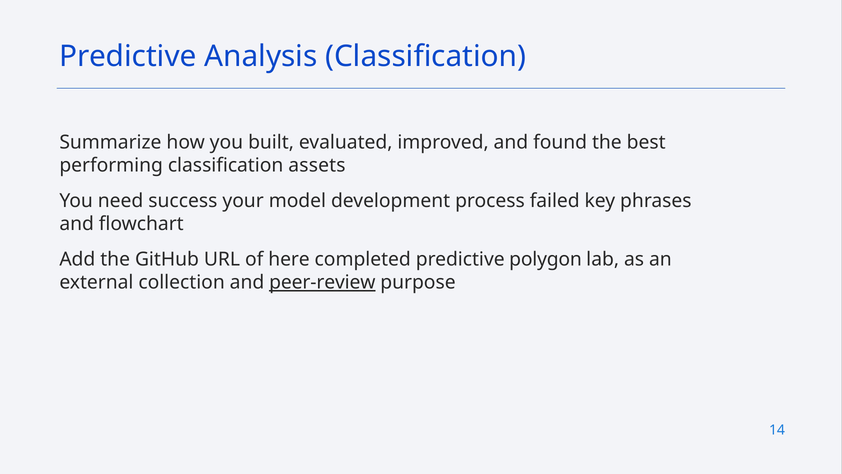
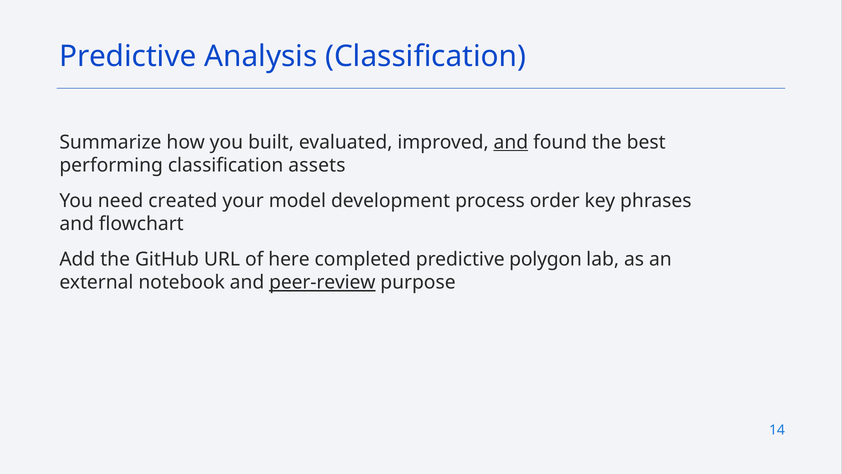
and at (511, 142) underline: none -> present
success: success -> created
failed: failed -> order
collection: collection -> notebook
